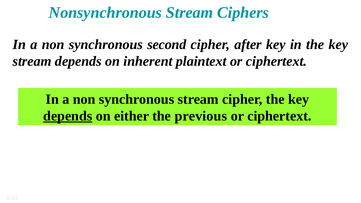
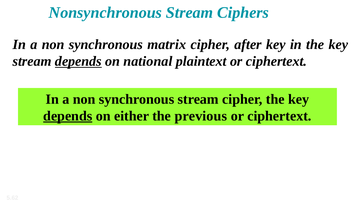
second: second -> matrix
depends at (78, 61) underline: none -> present
inherent: inherent -> national
